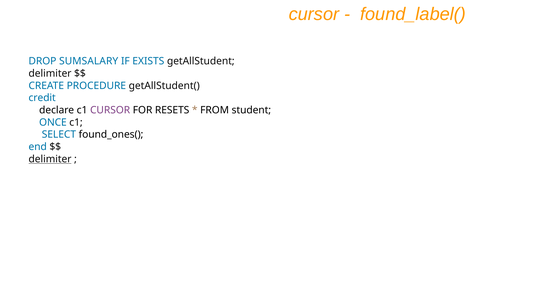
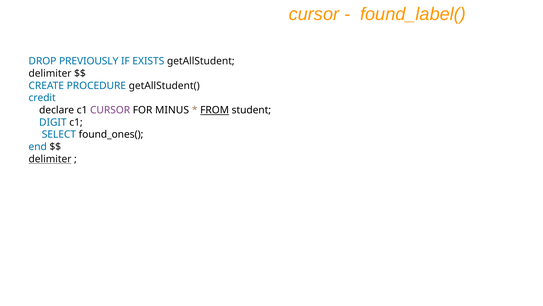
SUMSALARY: SUMSALARY -> PREVIOUSLY
RESETS: RESETS -> MINUS
FROM underline: none -> present
ONCE: ONCE -> DIGIT
